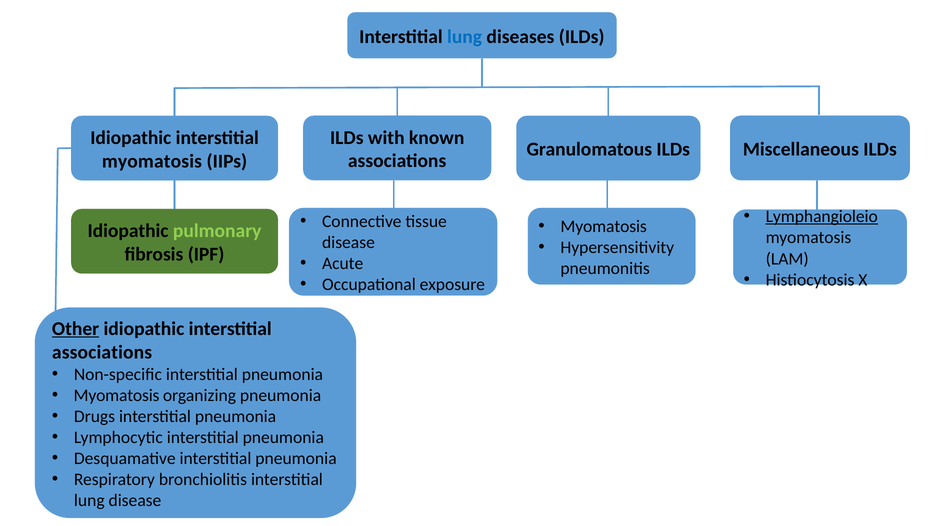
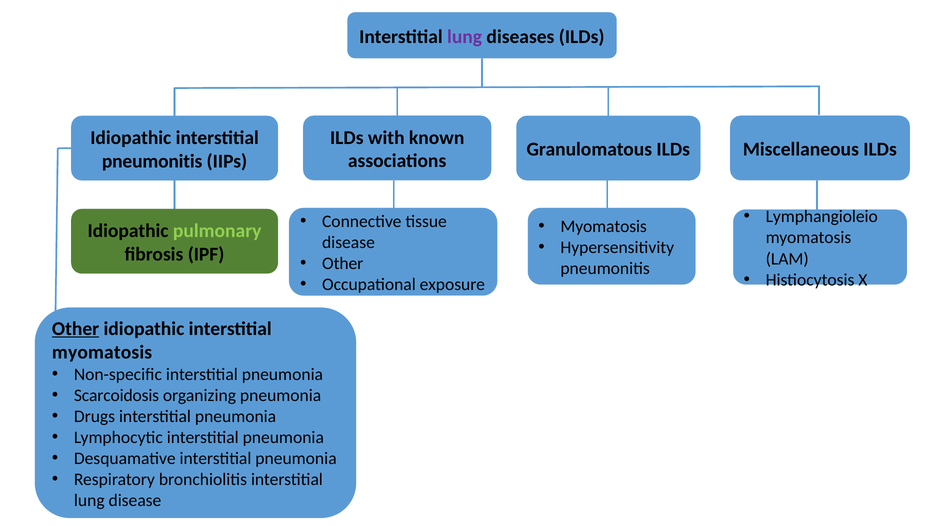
lung at (465, 37) colour: blue -> purple
myomatosis at (152, 161): myomatosis -> pneumonitis
Lymphangioleio underline: present -> none
Acute at (343, 264): Acute -> Other
associations at (102, 352): associations -> myomatosis
Myomatosis at (117, 396): Myomatosis -> Scarcoidosis
